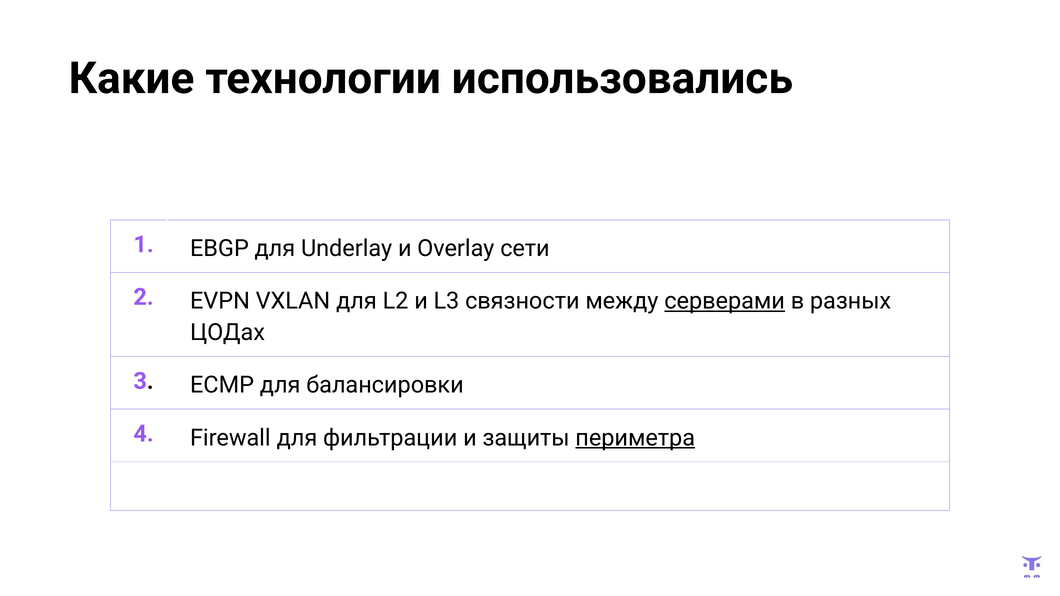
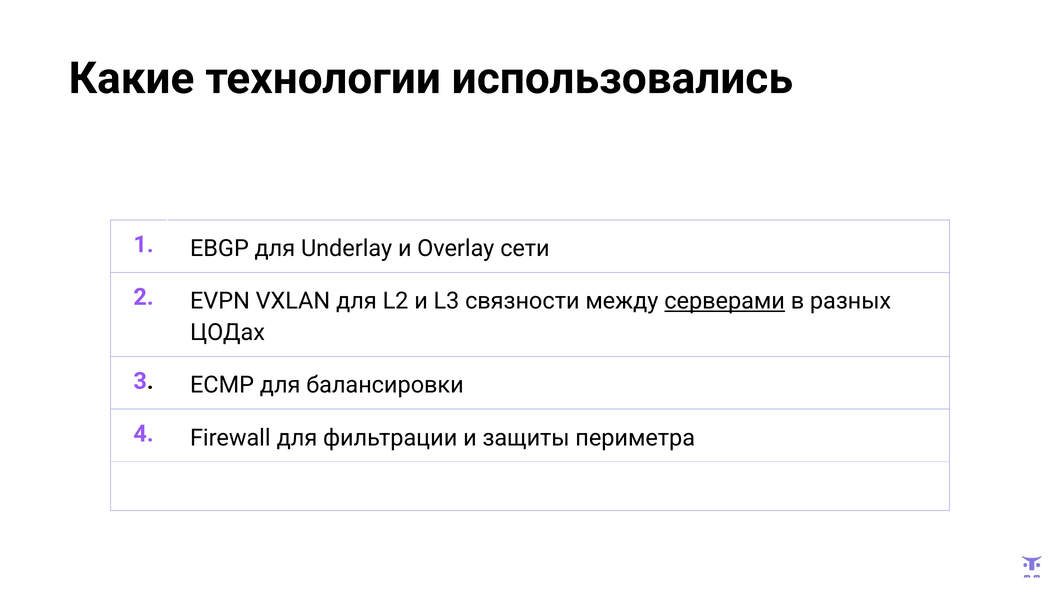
периметра underline: present -> none
